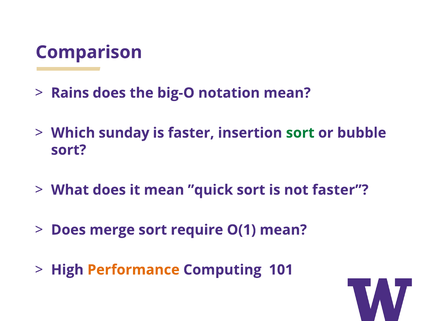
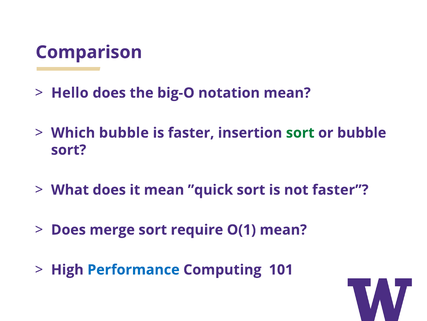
Rains: Rains -> Hello
Which sunday: sunday -> bubble
Performance colour: orange -> blue
